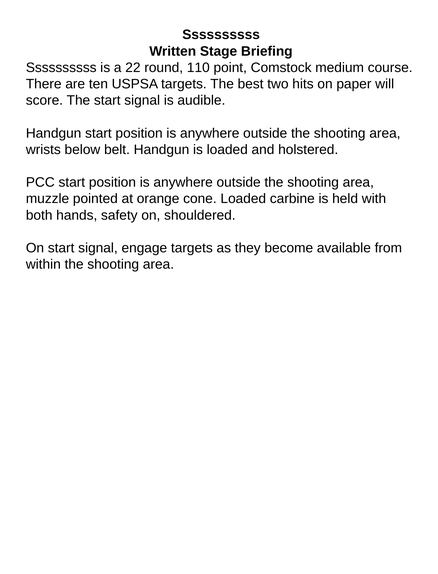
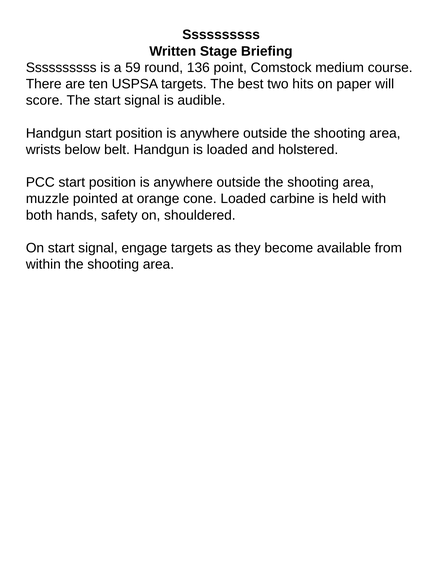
22: 22 -> 59
110: 110 -> 136
